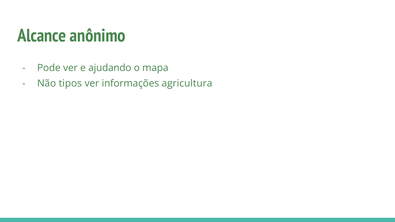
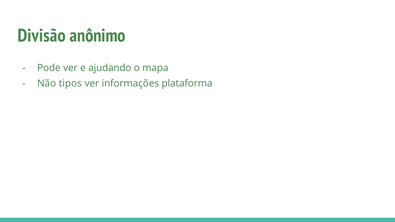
Alcance: Alcance -> Divisão
agricultura: agricultura -> plataforma
